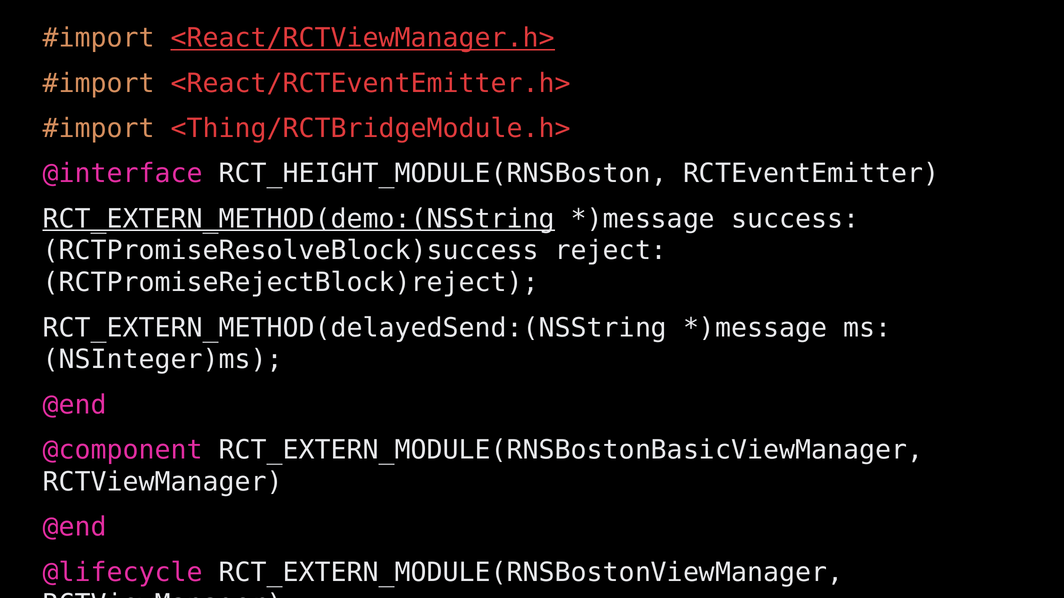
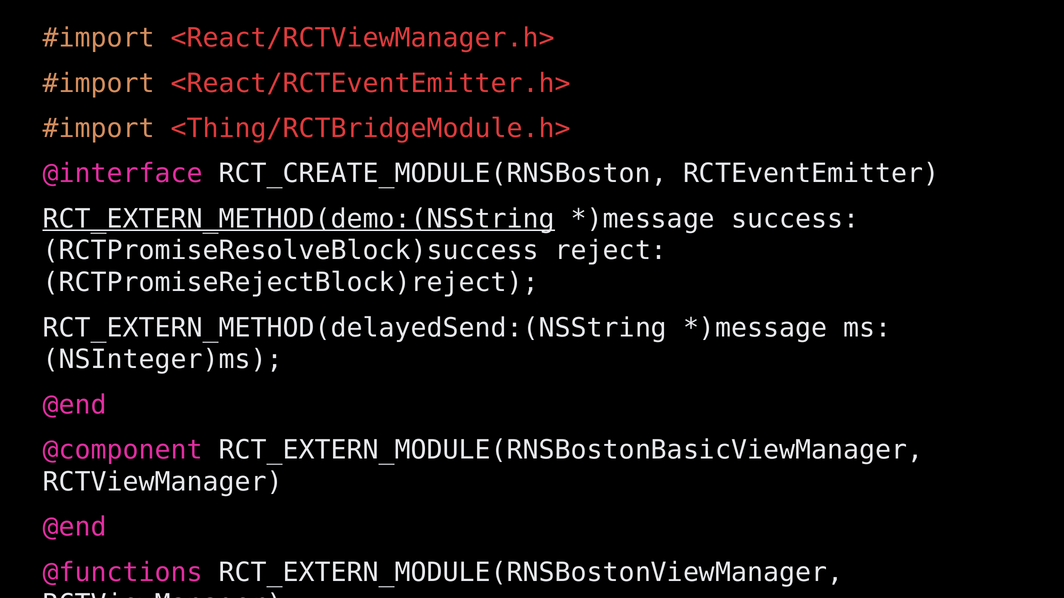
<React/RCTViewManager.h> underline: present -> none
RCT_HEIGHT_MODULE(RNSBoston: RCT_HEIGHT_MODULE(RNSBoston -> RCT_CREATE_MODULE(RNSBoston
@lifecycle: @lifecycle -> @functions
